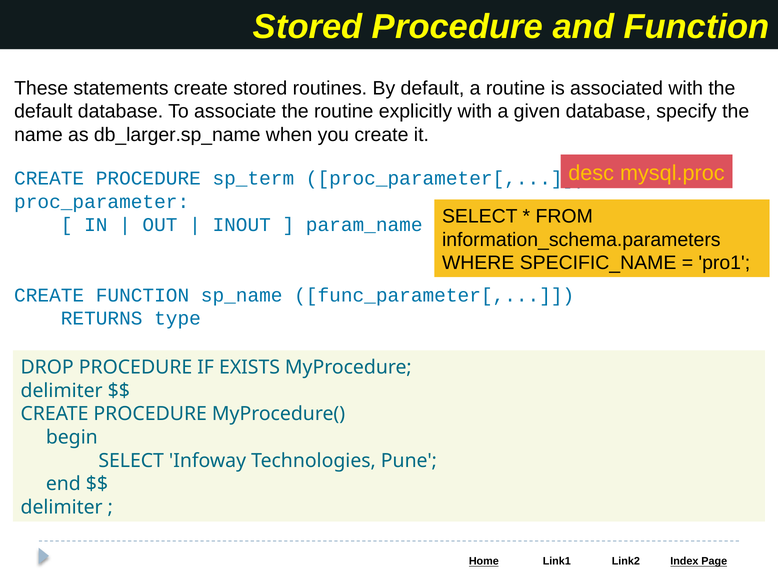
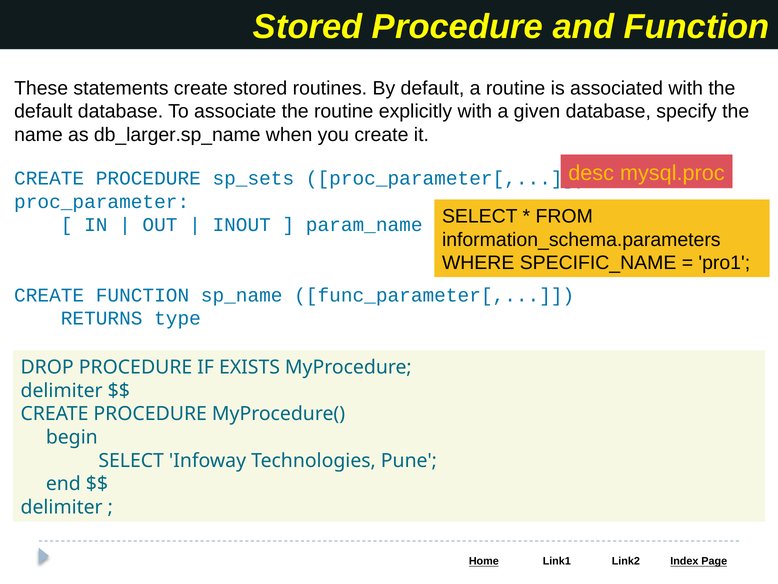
sp_term: sp_term -> sp_sets
